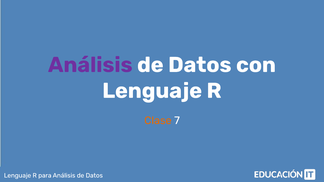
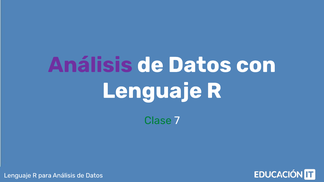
Clase colour: orange -> green
